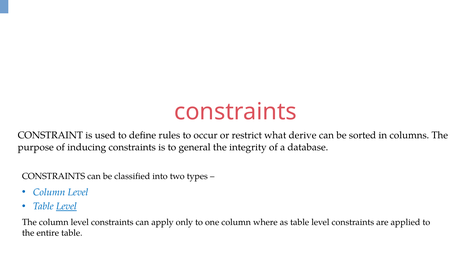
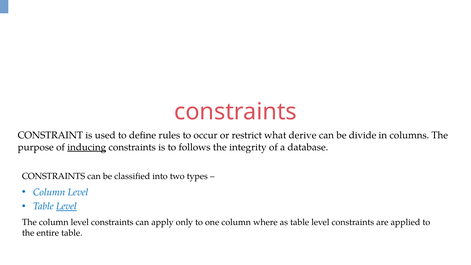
sorted: sorted -> divide
inducing underline: none -> present
general: general -> follows
